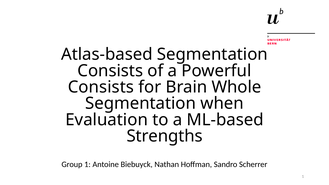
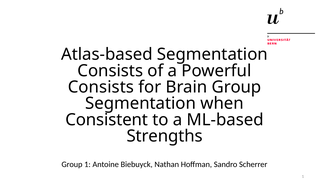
Brain Whole: Whole -> Group
Evaluation: Evaluation -> Consistent
